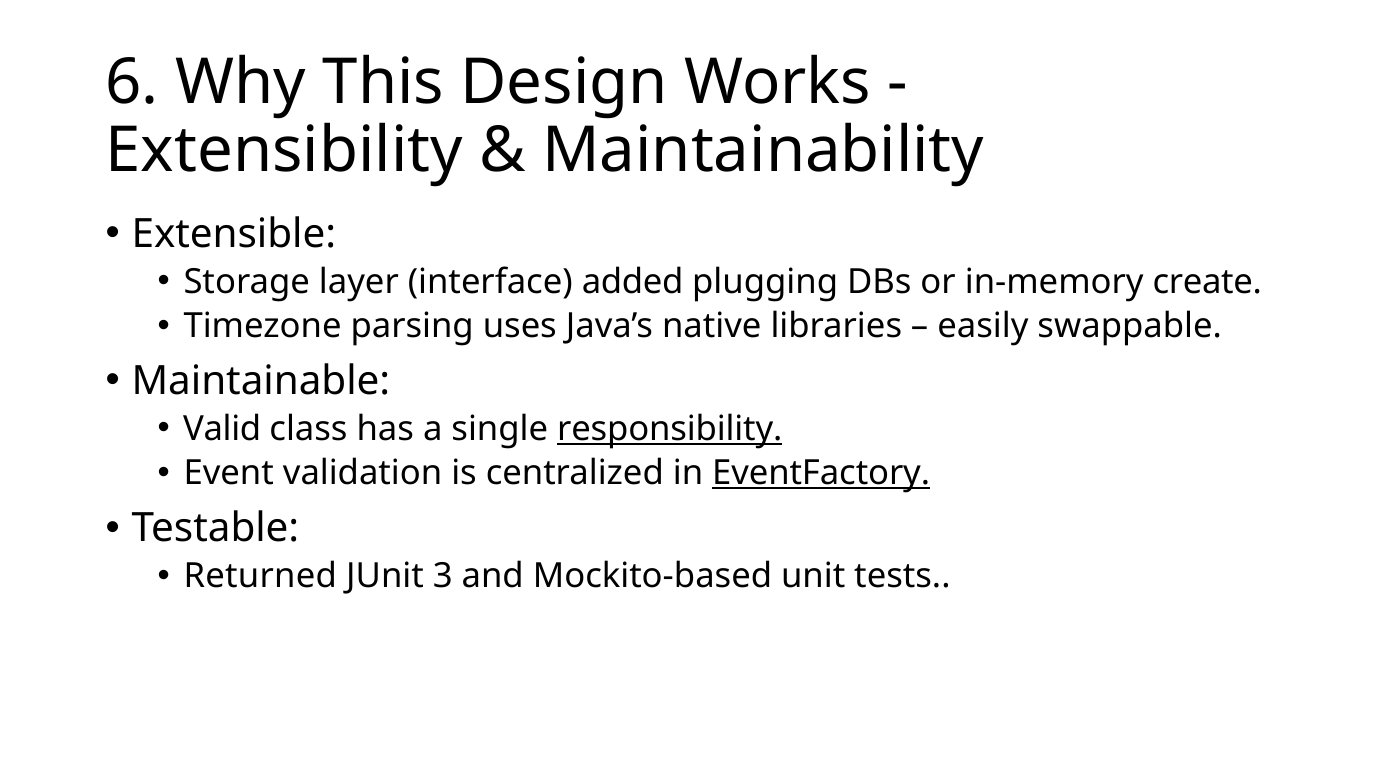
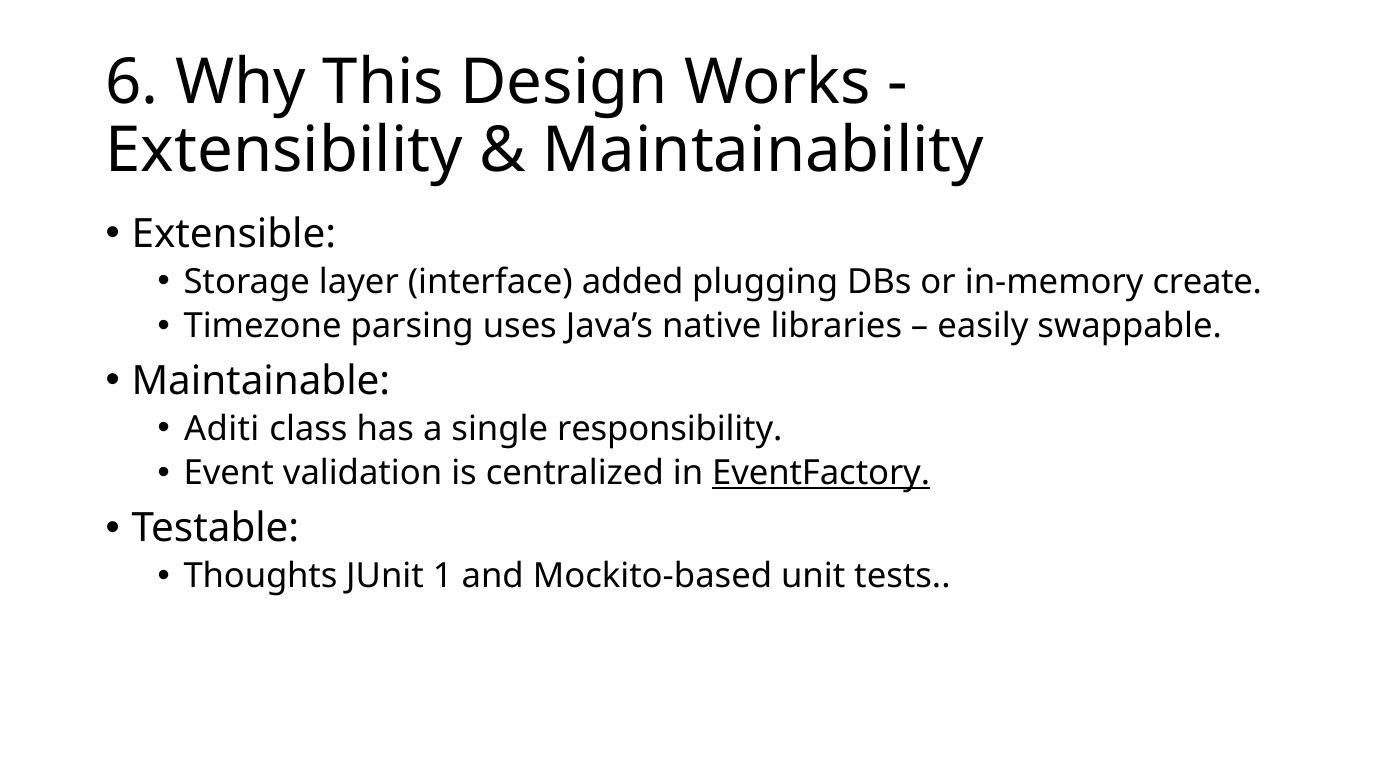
Valid: Valid -> Aditi
responsibility underline: present -> none
Returned: Returned -> Thoughts
3: 3 -> 1
